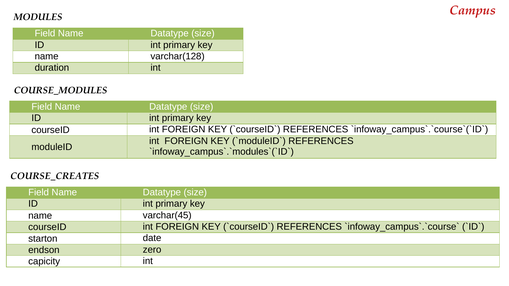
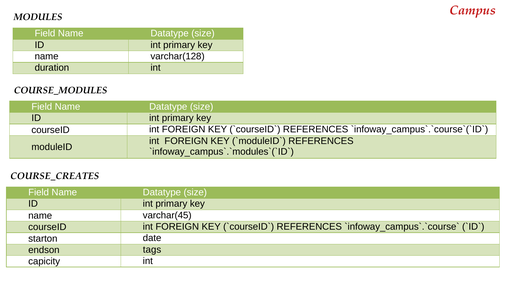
zero: zero -> tags
